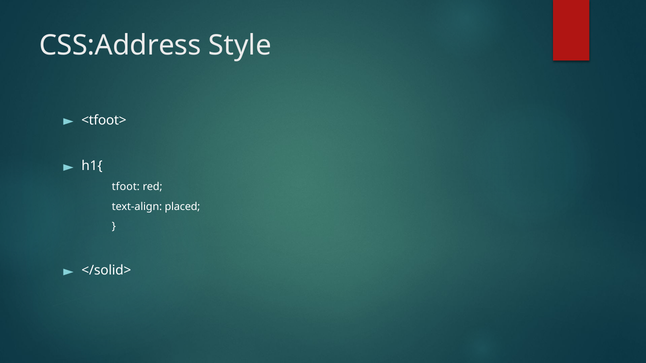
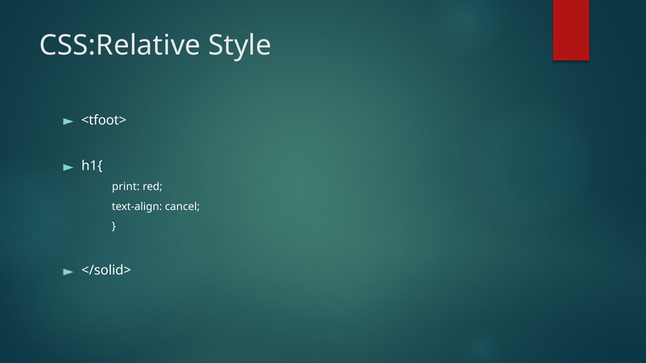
CSS:Address: CSS:Address -> CSS:Relative
tfoot: tfoot -> print
placed: placed -> cancel
